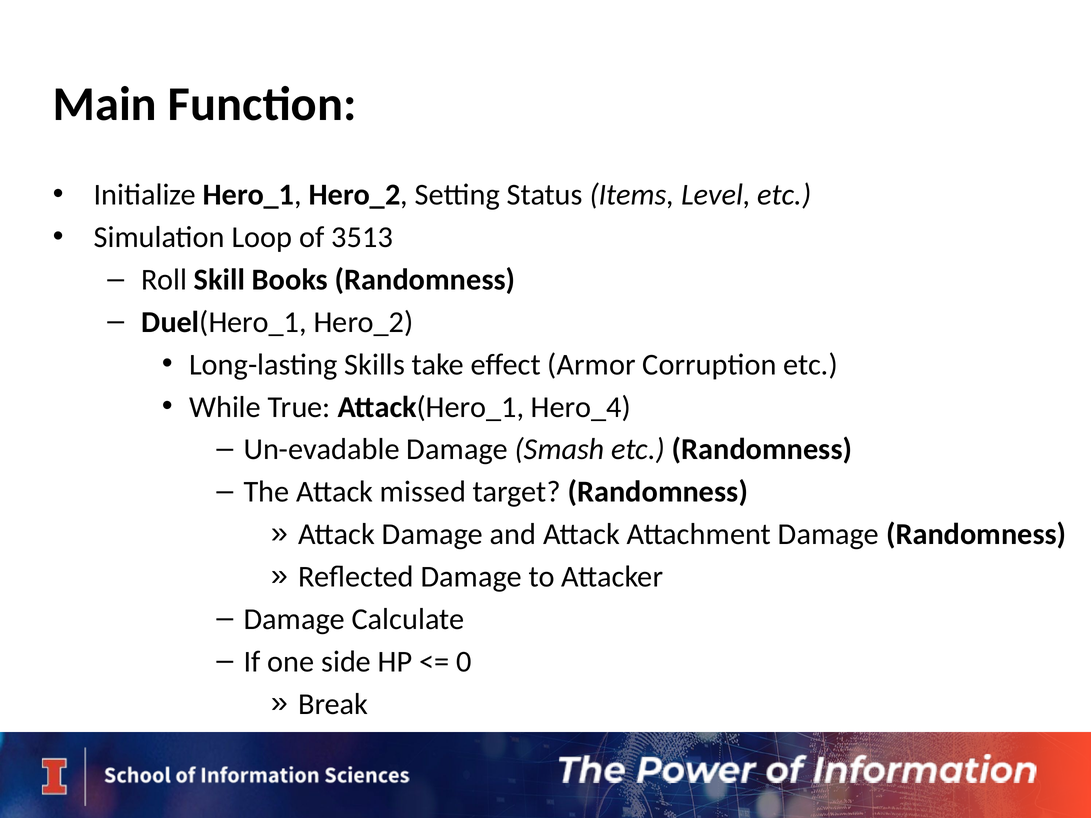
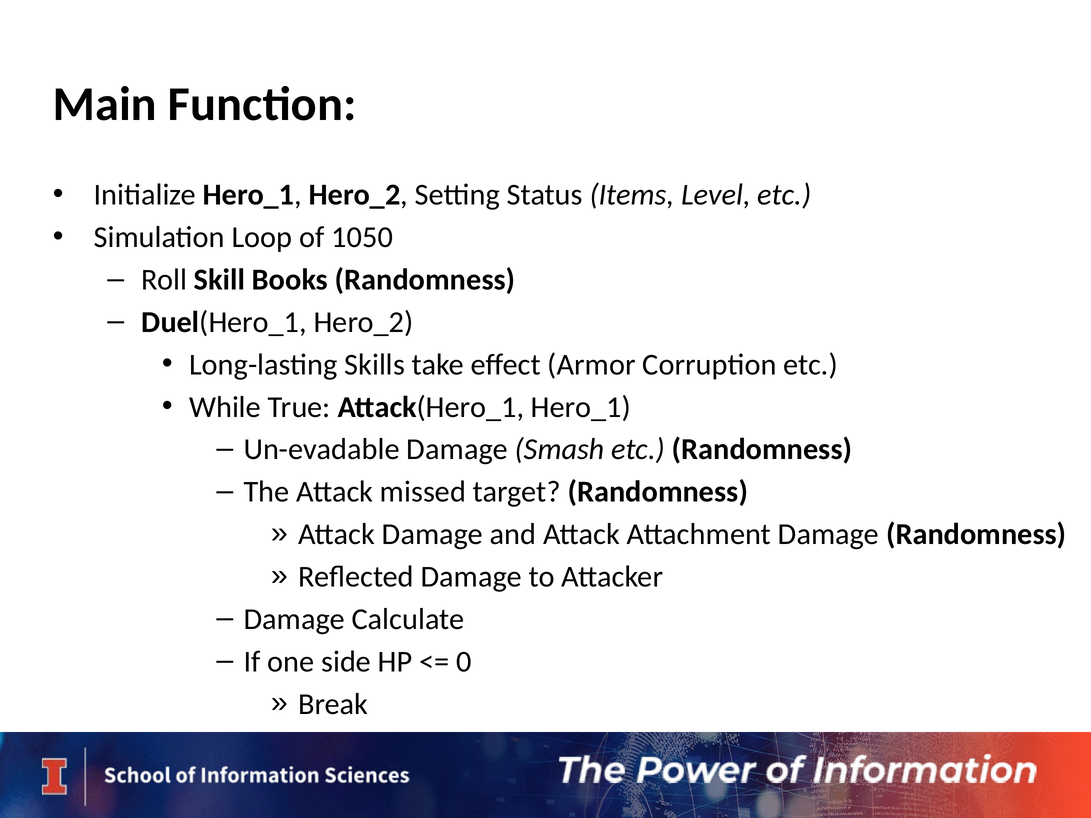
3513: 3513 -> 1050
Attack(Hero_1 Hero_4: Hero_4 -> Hero_1
